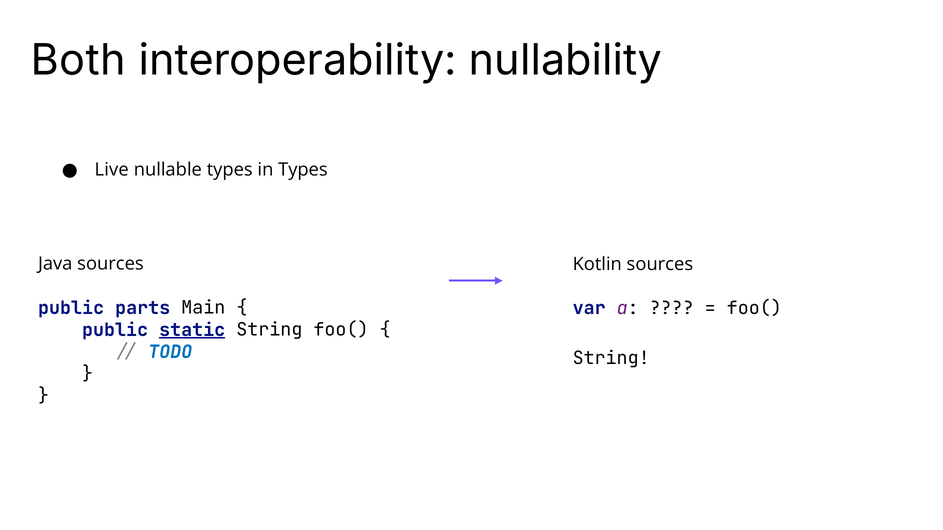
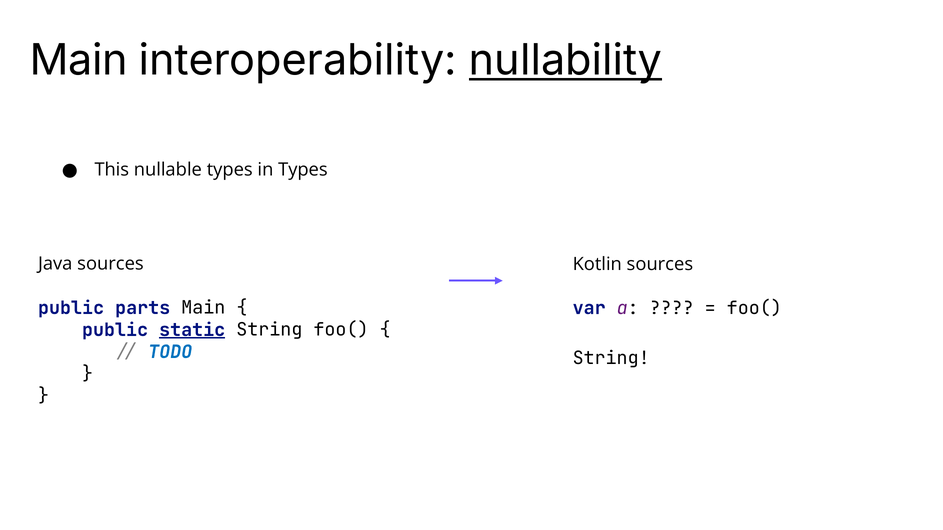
Both at (78, 61): Both -> Main
nullability underline: none -> present
Live: Live -> This
